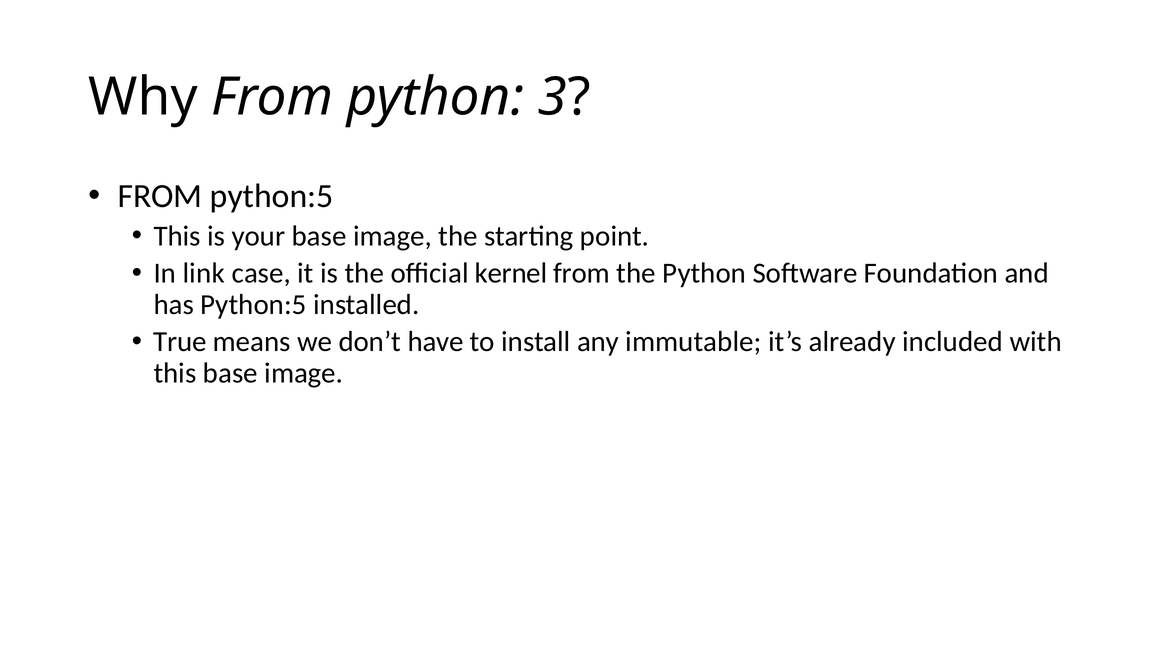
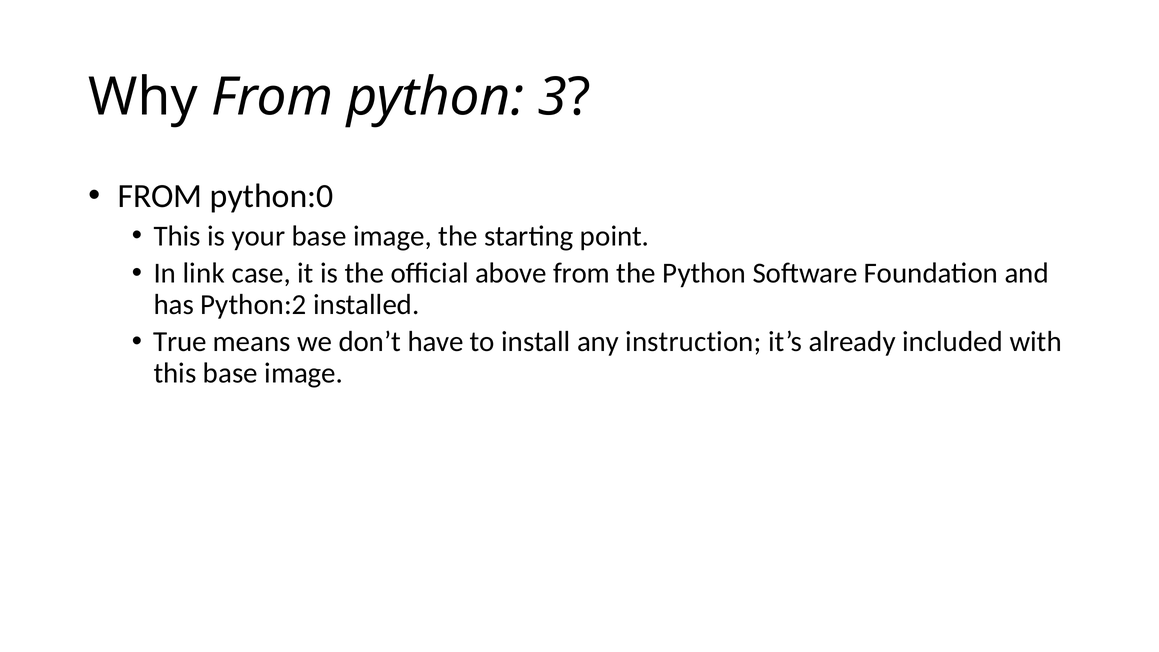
FROM python:5: python:5 -> python:0
kernel: kernel -> above
has Python:5: Python:5 -> Python:2
immutable: immutable -> instruction
